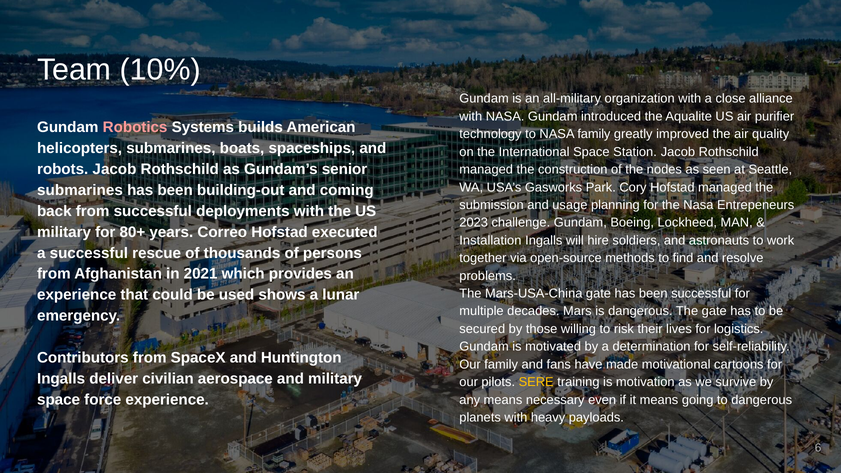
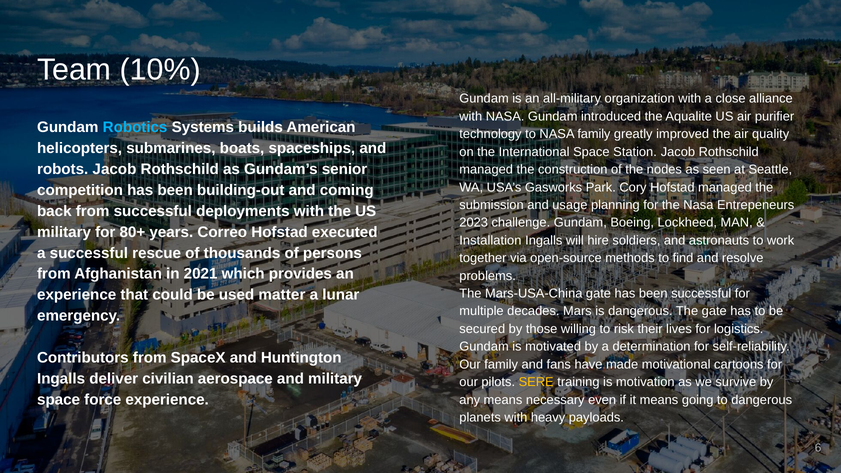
Robotics colour: pink -> light blue
submarines at (80, 190): submarines -> competition
shows: shows -> matter
